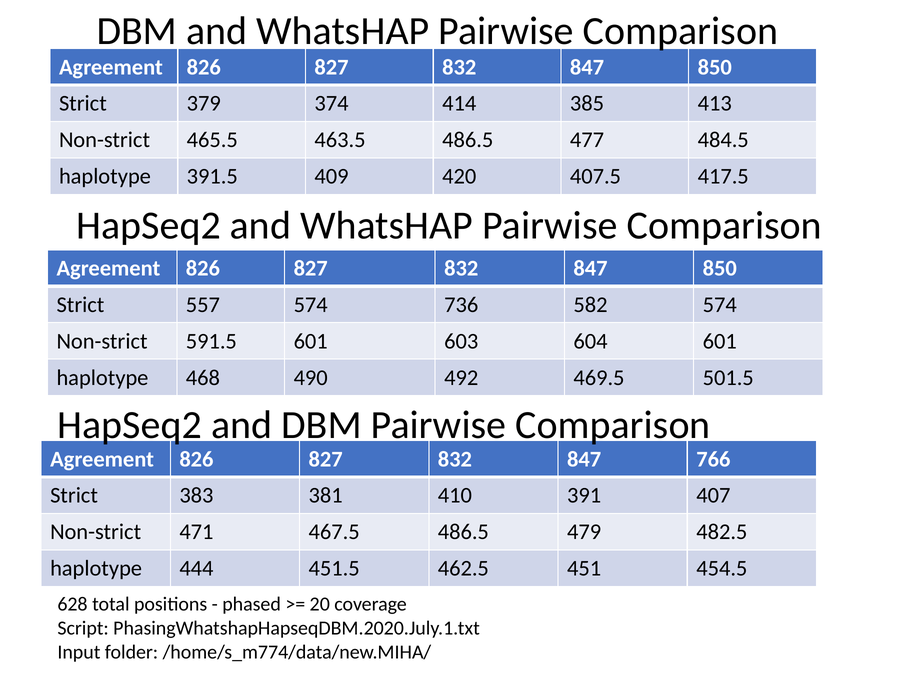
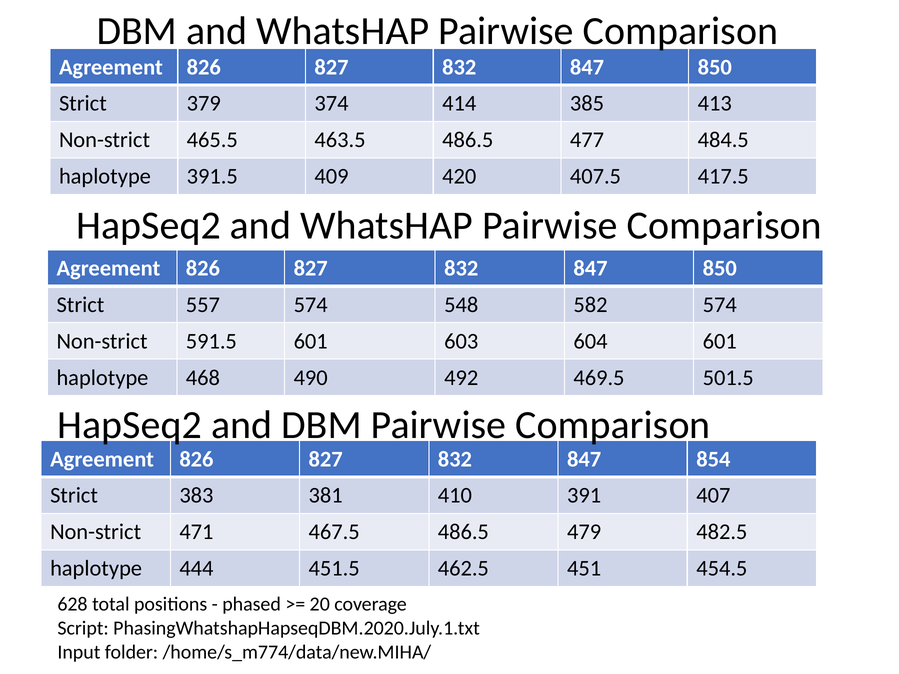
736: 736 -> 548
766: 766 -> 854
